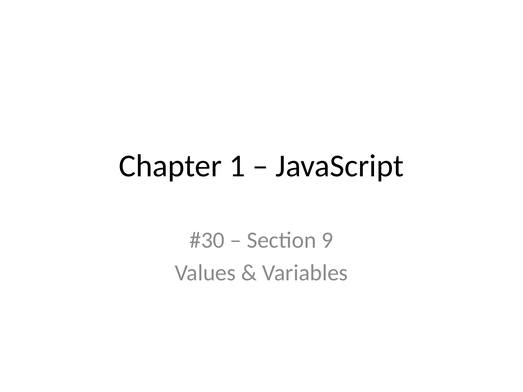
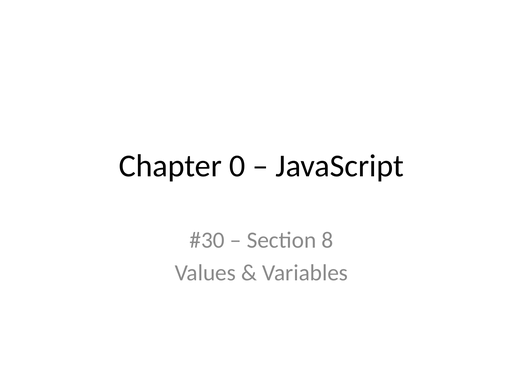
1: 1 -> 0
9: 9 -> 8
